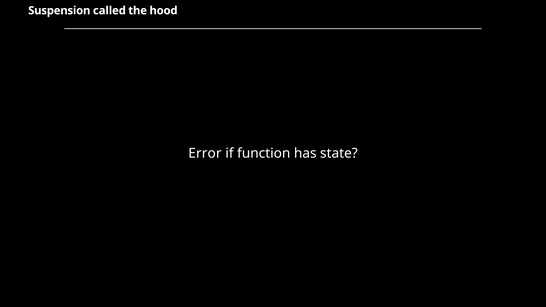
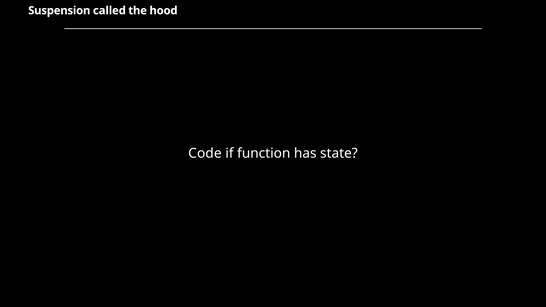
Error: Error -> Code
